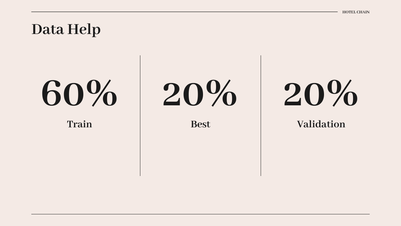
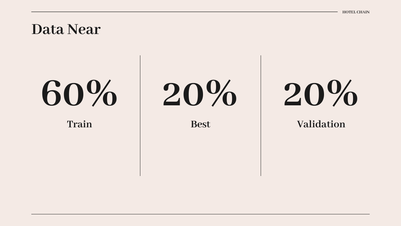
Help: Help -> Near
